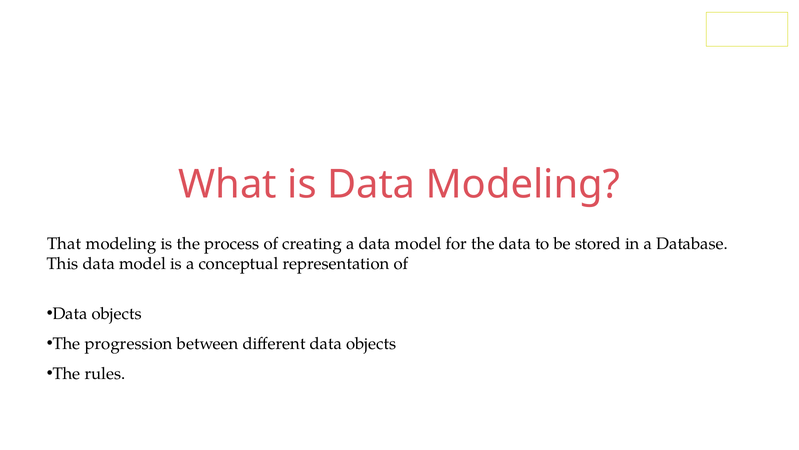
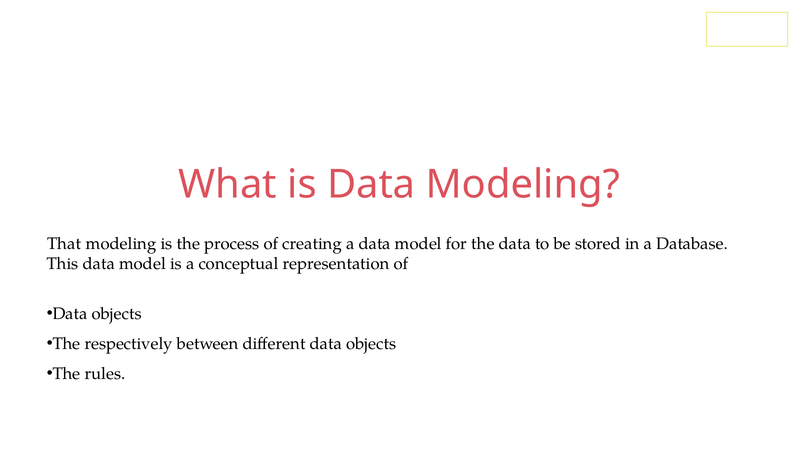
progression: progression -> respectively
